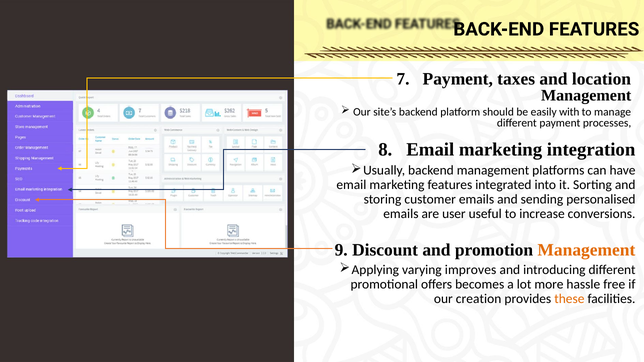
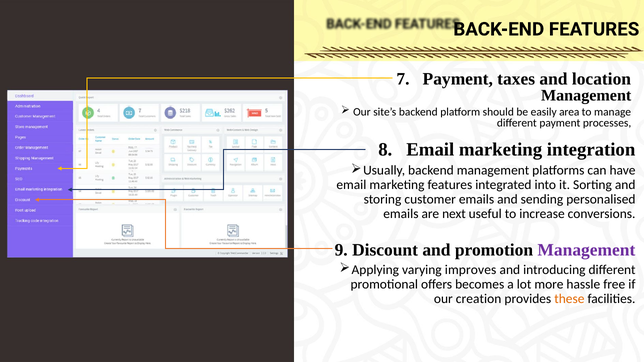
with: with -> area
user: user -> next
Management at (586, 250) colour: orange -> purple
